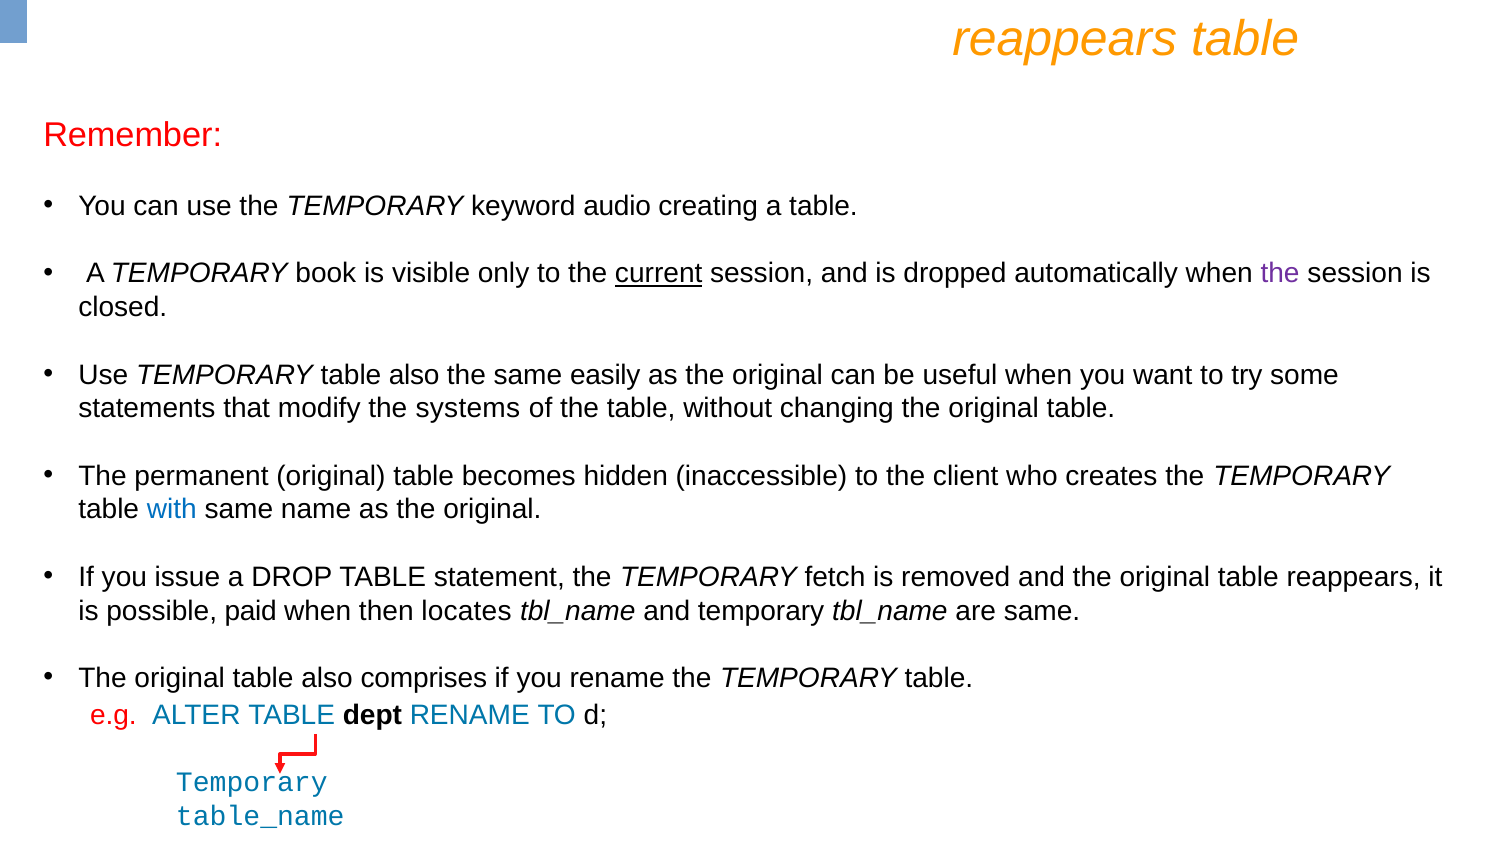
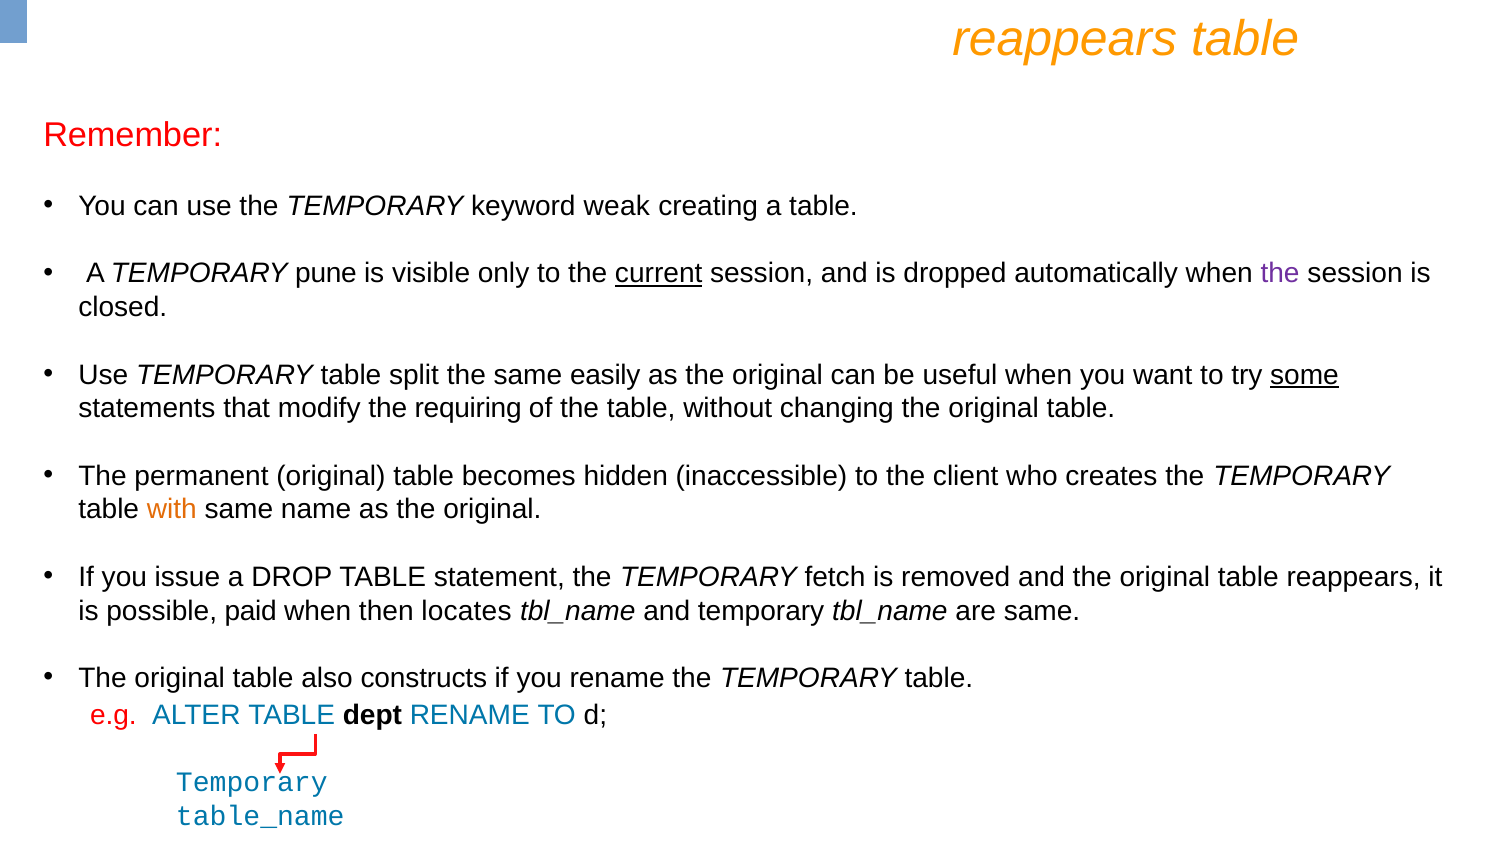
audio: audio -> weak
book: book -> pune
TEMPORARY table also: also -> split
some underline: none -> present
systems: systems -> requiring
with colour: blue -> orange
comprises: comprises -> constructs
